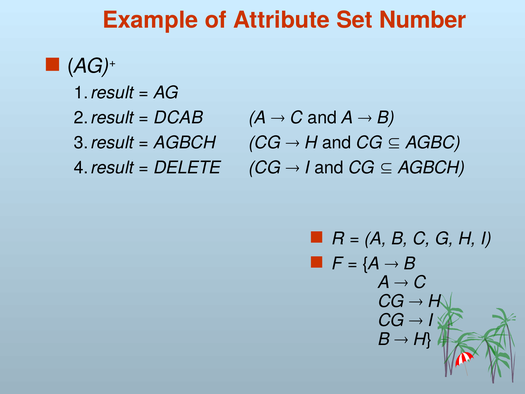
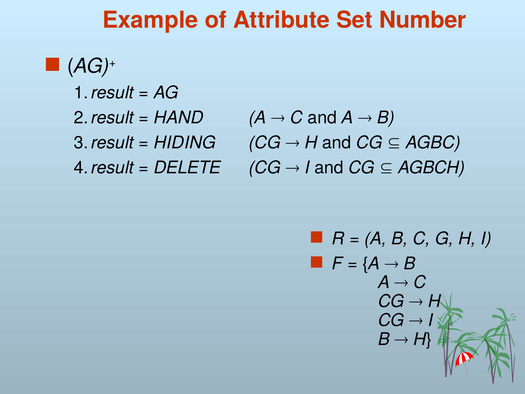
DCAB: DCAB -> HAND
AGBCH at (185, 143): AGBCH -> HIDING
